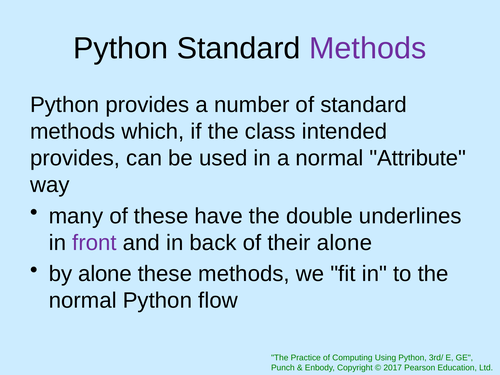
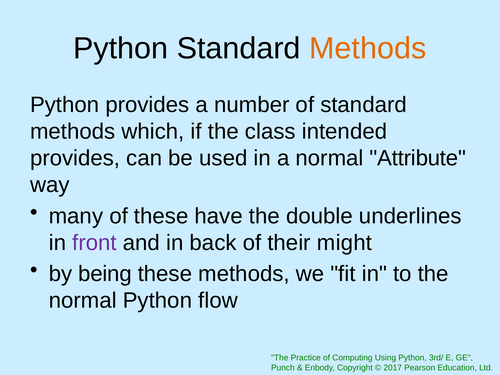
Methods at (368, 48) colour: purple -> orange
their alone: alone -> might
by alone: alone -> being
